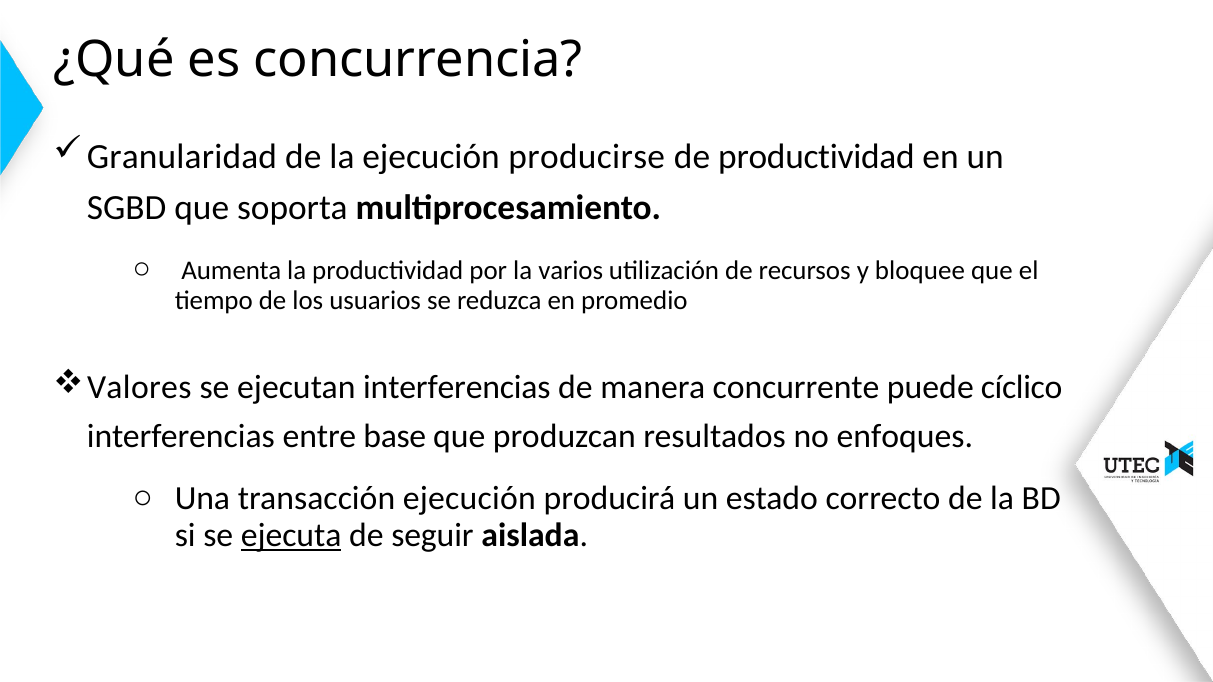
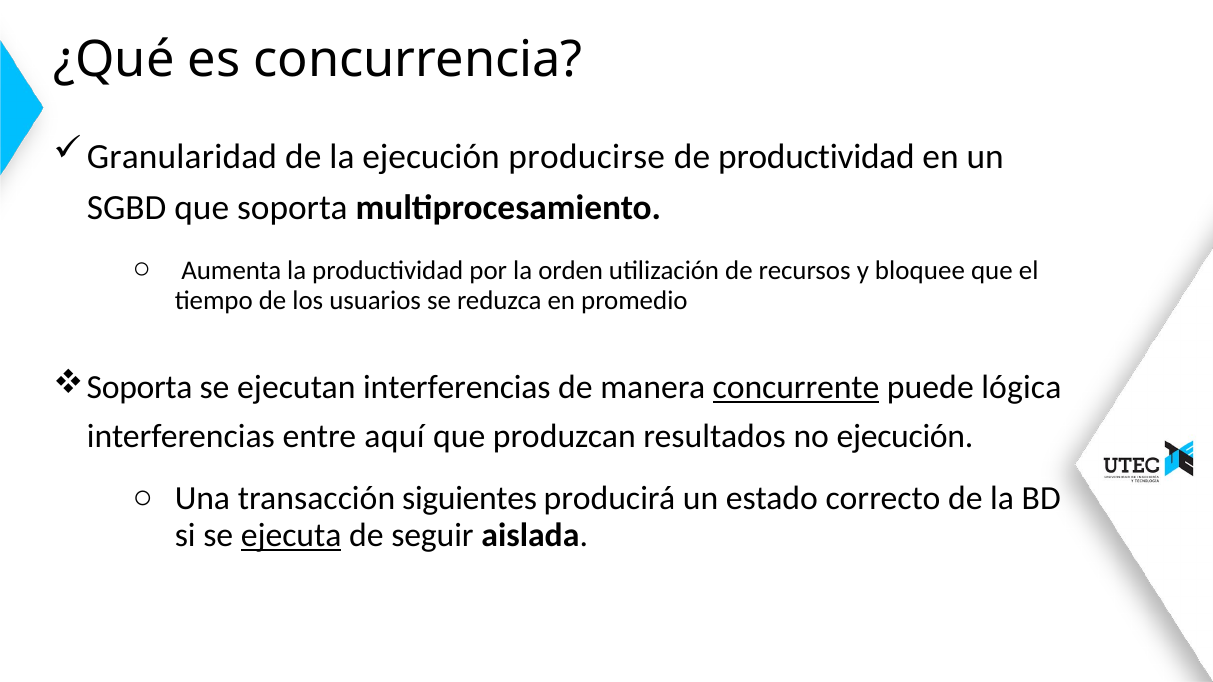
varios: varios -> orden
Valores at (139, 388): Valores -> Soporta
concurrente underline: none -> present
cíclico: cíclico -> lógica
base: base -> aquí
no enfoques: enfoques -> ejecución
transacción ejecución: ejecución -> siguientes
